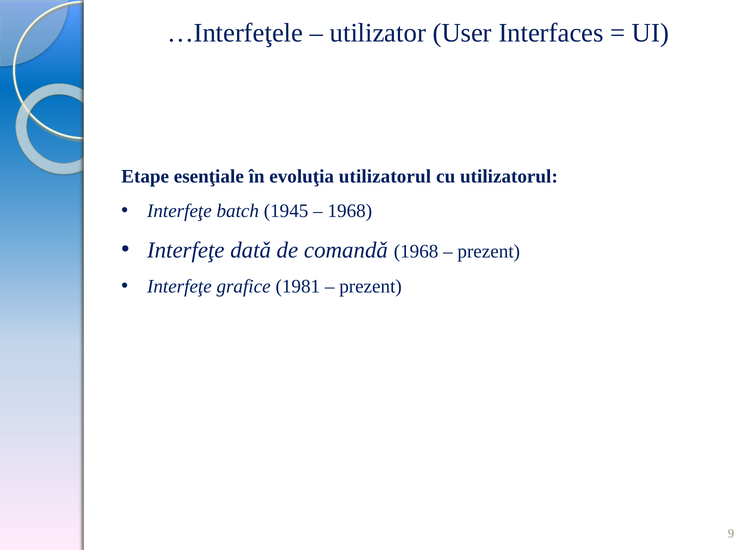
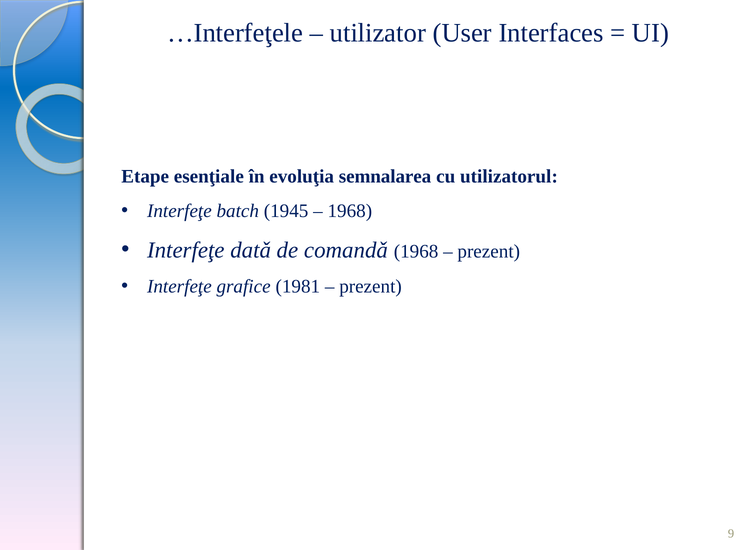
evoluţia utilizatorul: utilizatorul -> semnalarea
